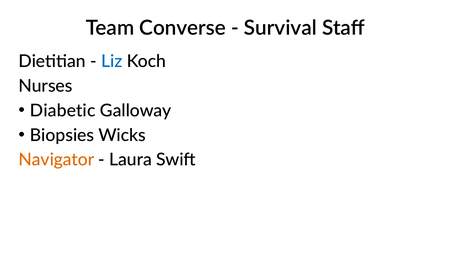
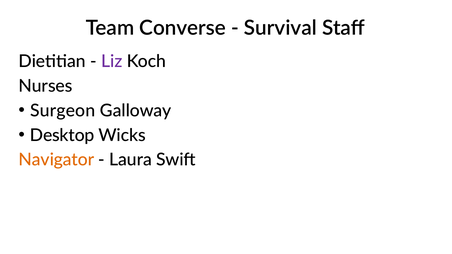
Liz colour: blue -> purple
Diabetic: Diabetic -> Surgeon
Biopsies: Biopsies -> Desktop
